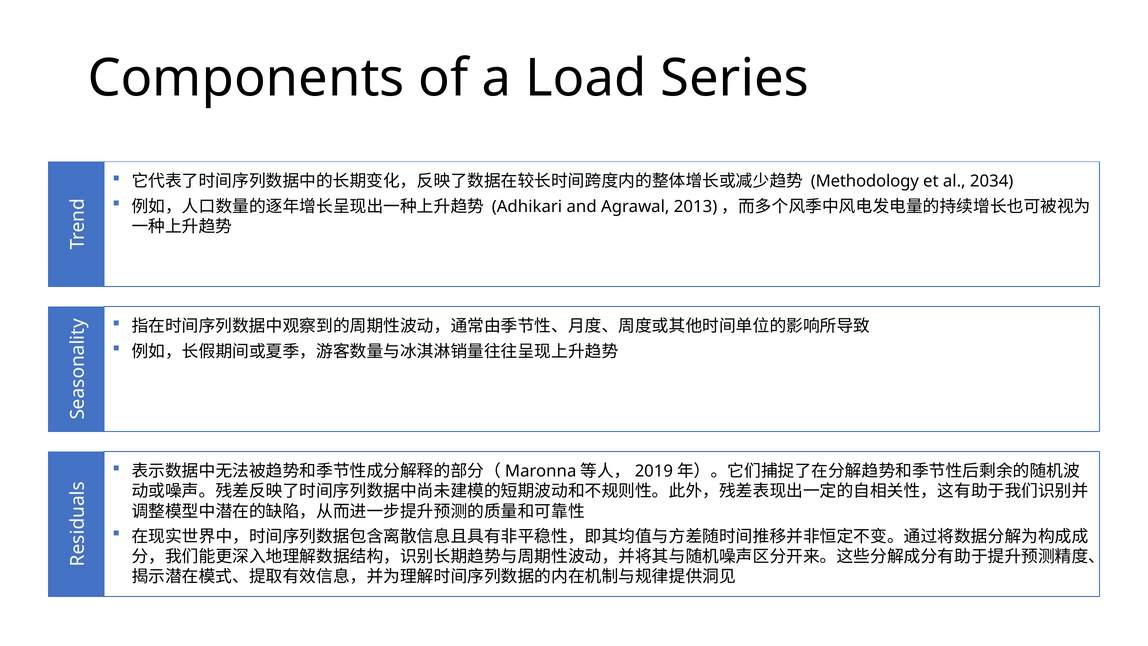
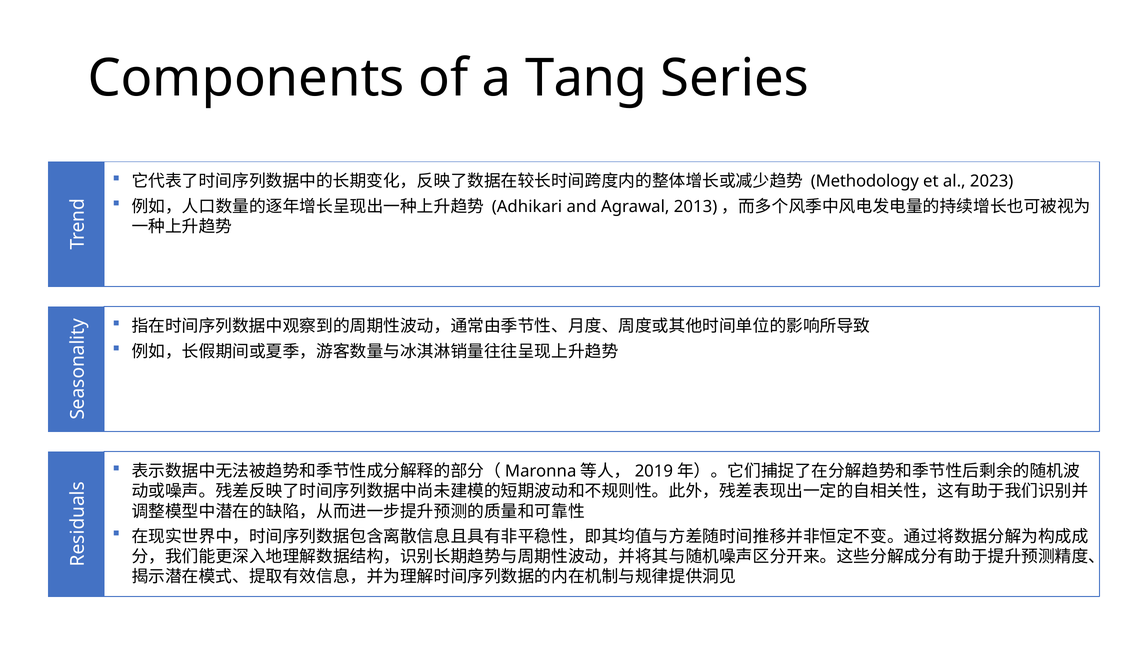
Load: Load -> Tang
2034: 2034 -> 2023
